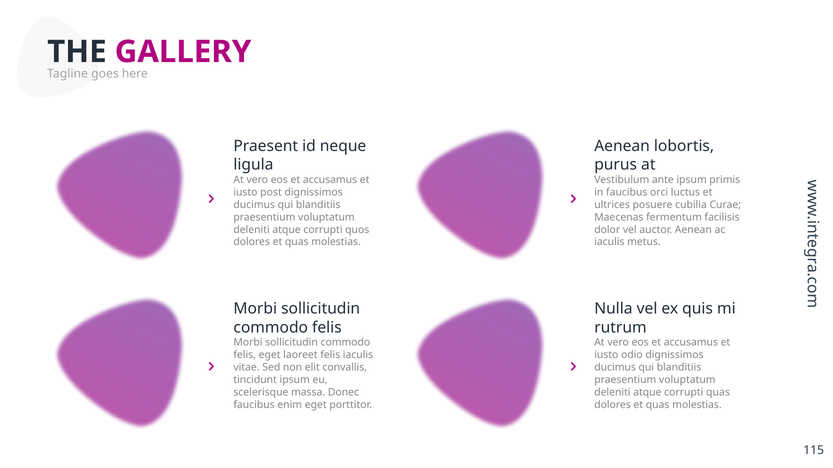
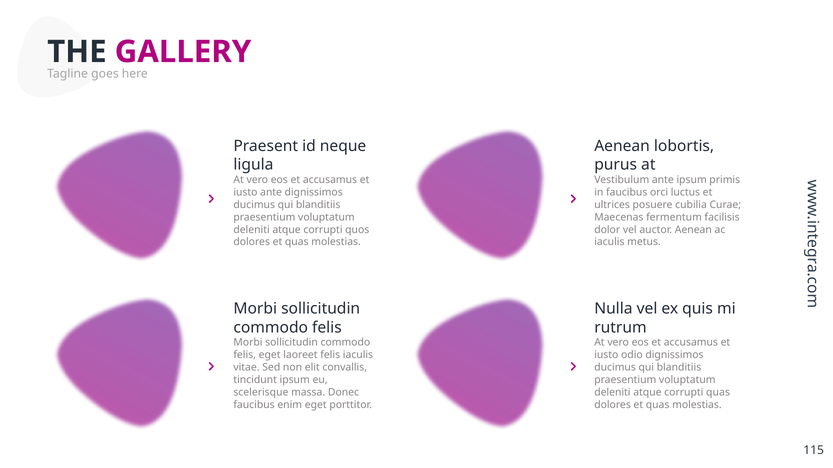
iusto post: post -> ante
